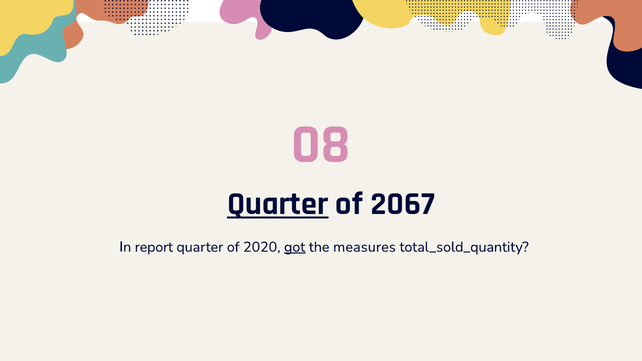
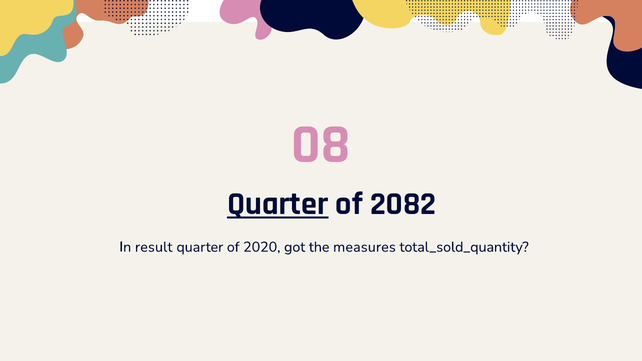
2067: 2067 -> 2082
report: report -> result
got underline: present -> none
